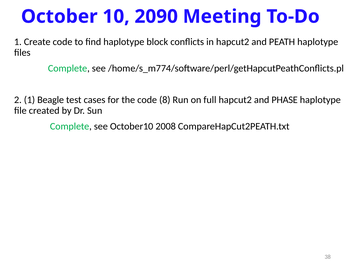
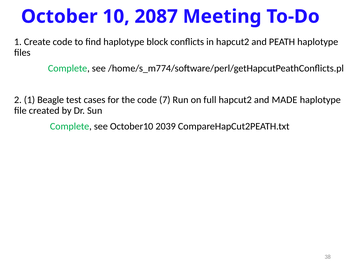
2090: 2090 -> 2087
8: 8 -> 7
PHASE: PHASE -> MADE
2008: 2008 -> 2039
